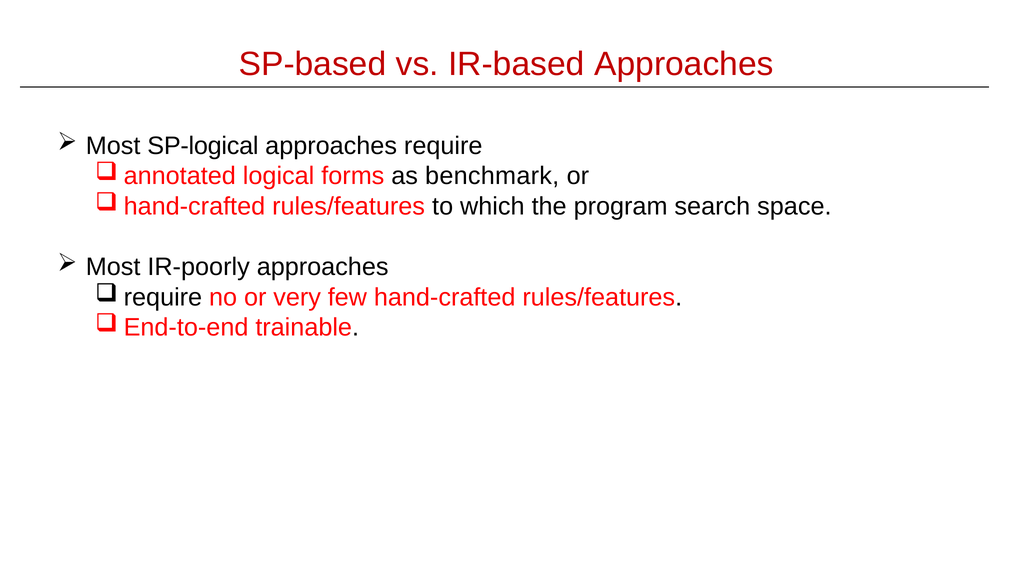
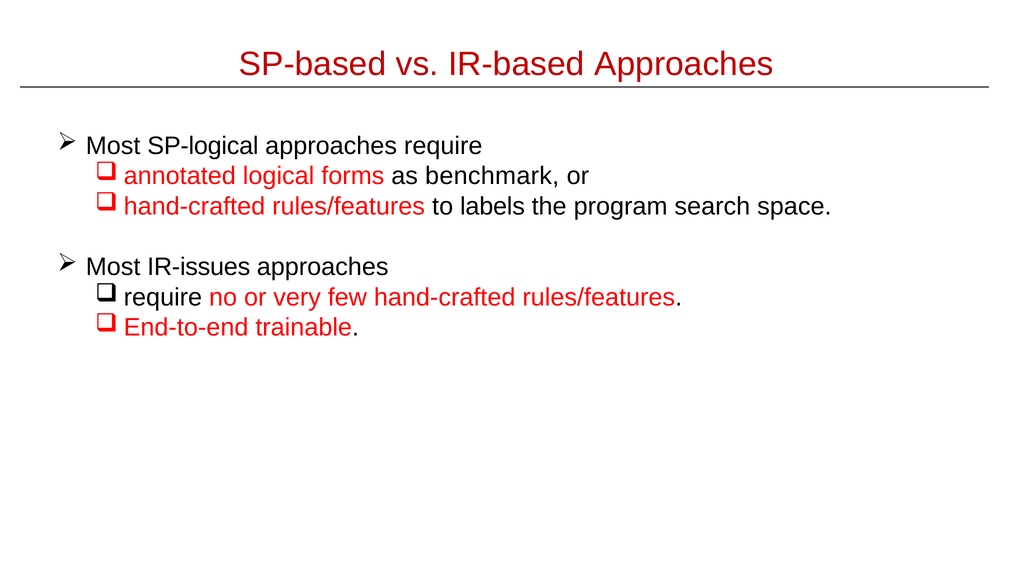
which: which -> labels
IR-poorly: IR-poorly -> IR-issues
